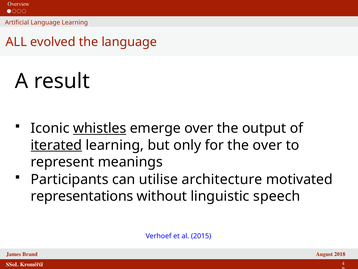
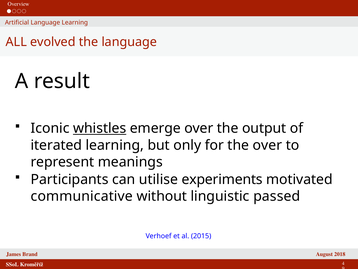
iterated underline: present -> none
architecture: architecture -> experiments
representations: representations -> communicative
speech: speech -> passed
